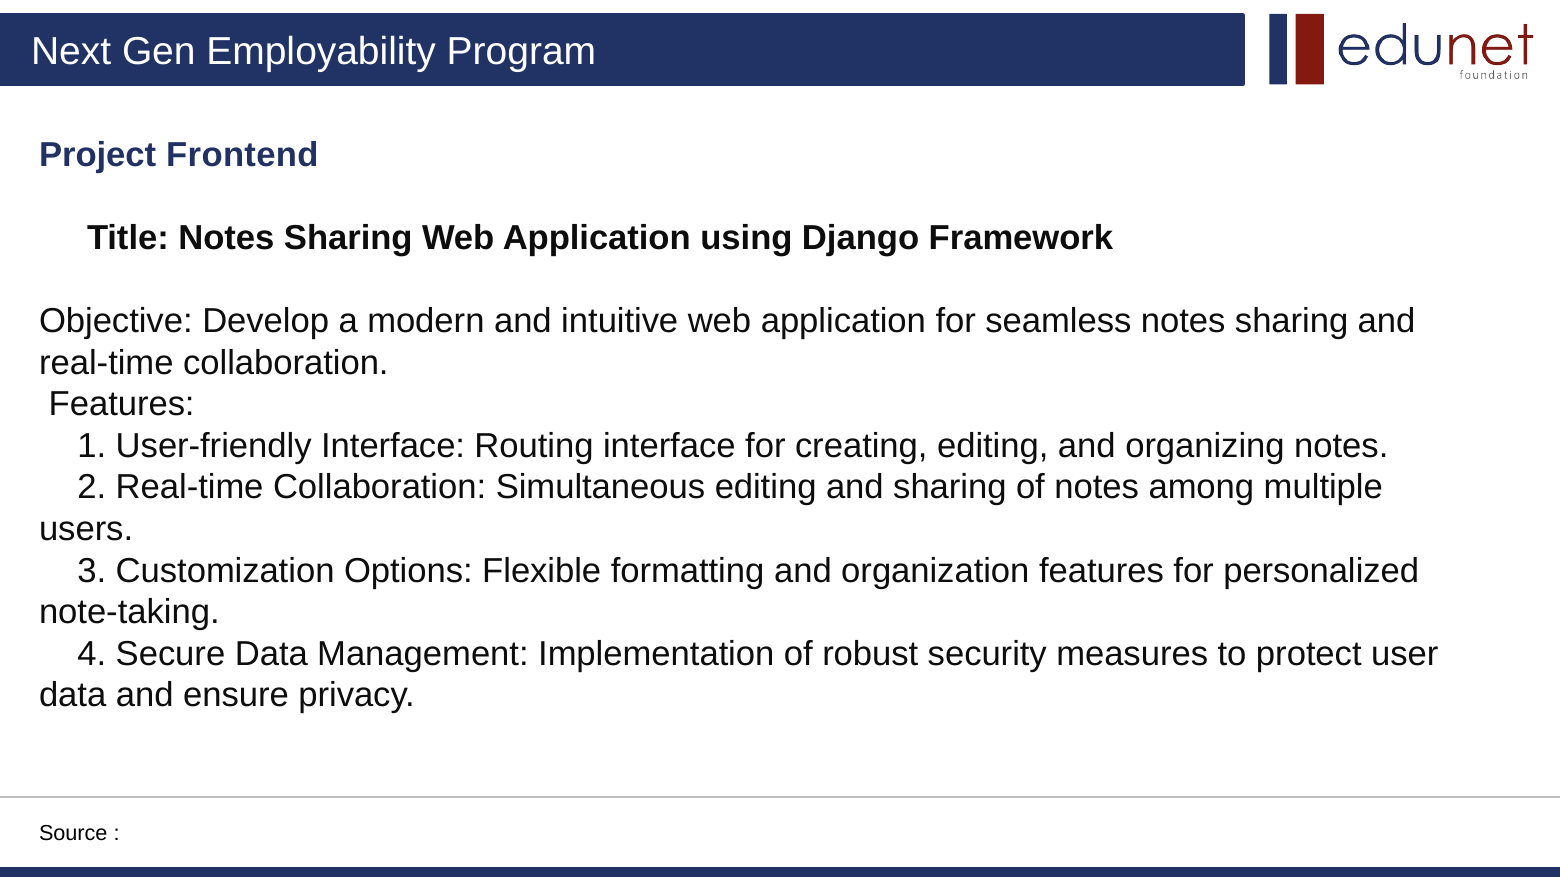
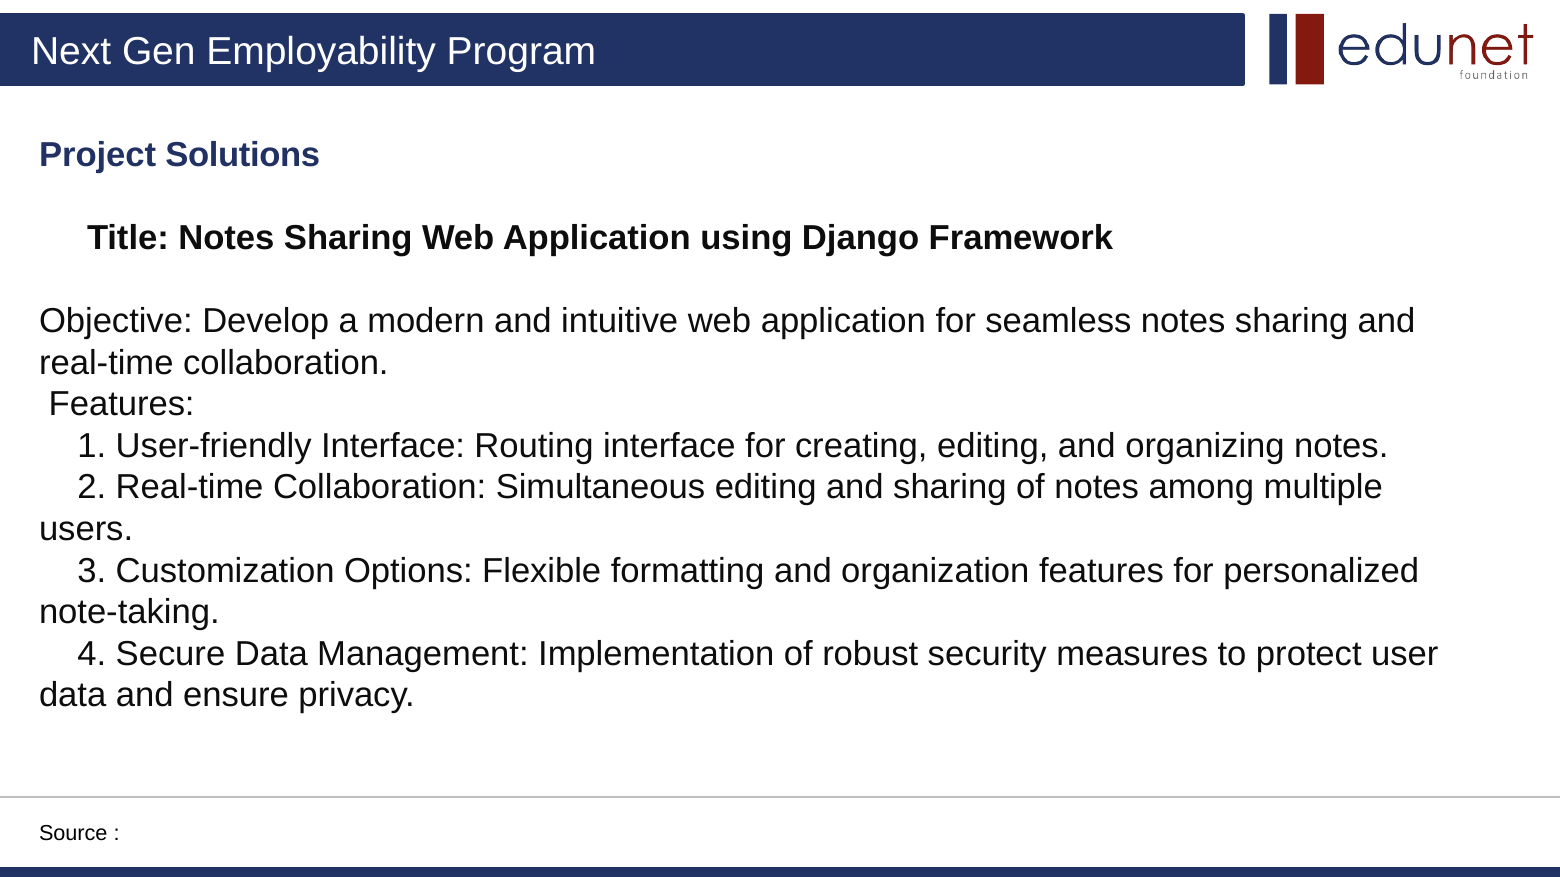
Frontend: Frontend -> Solutions
